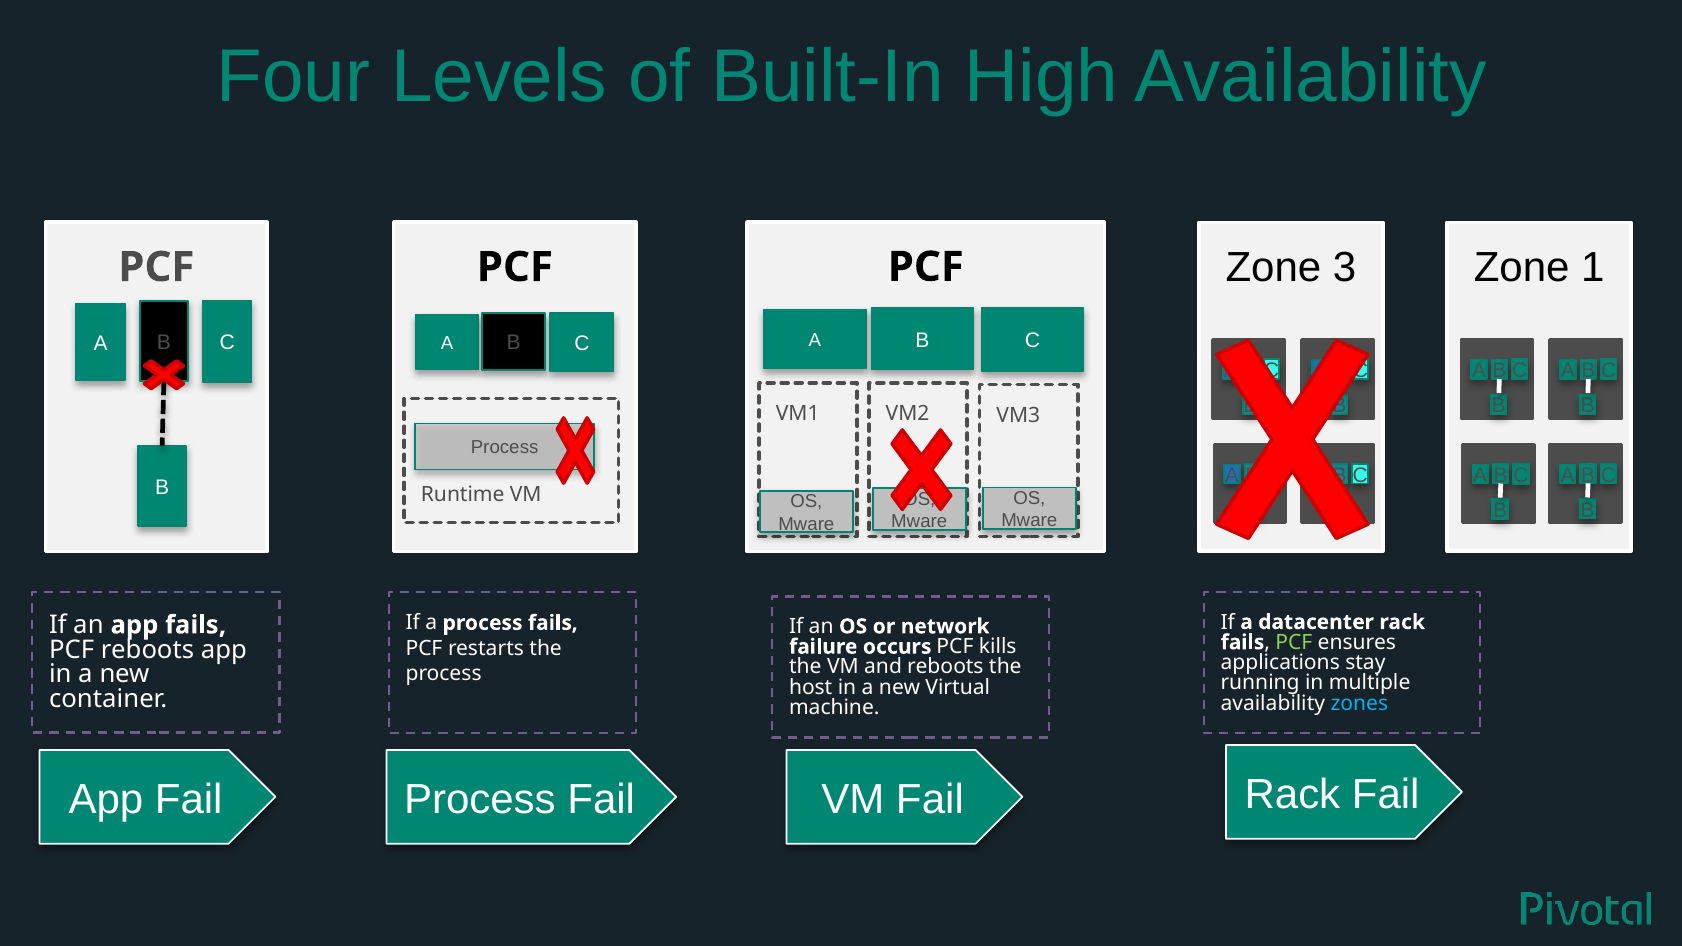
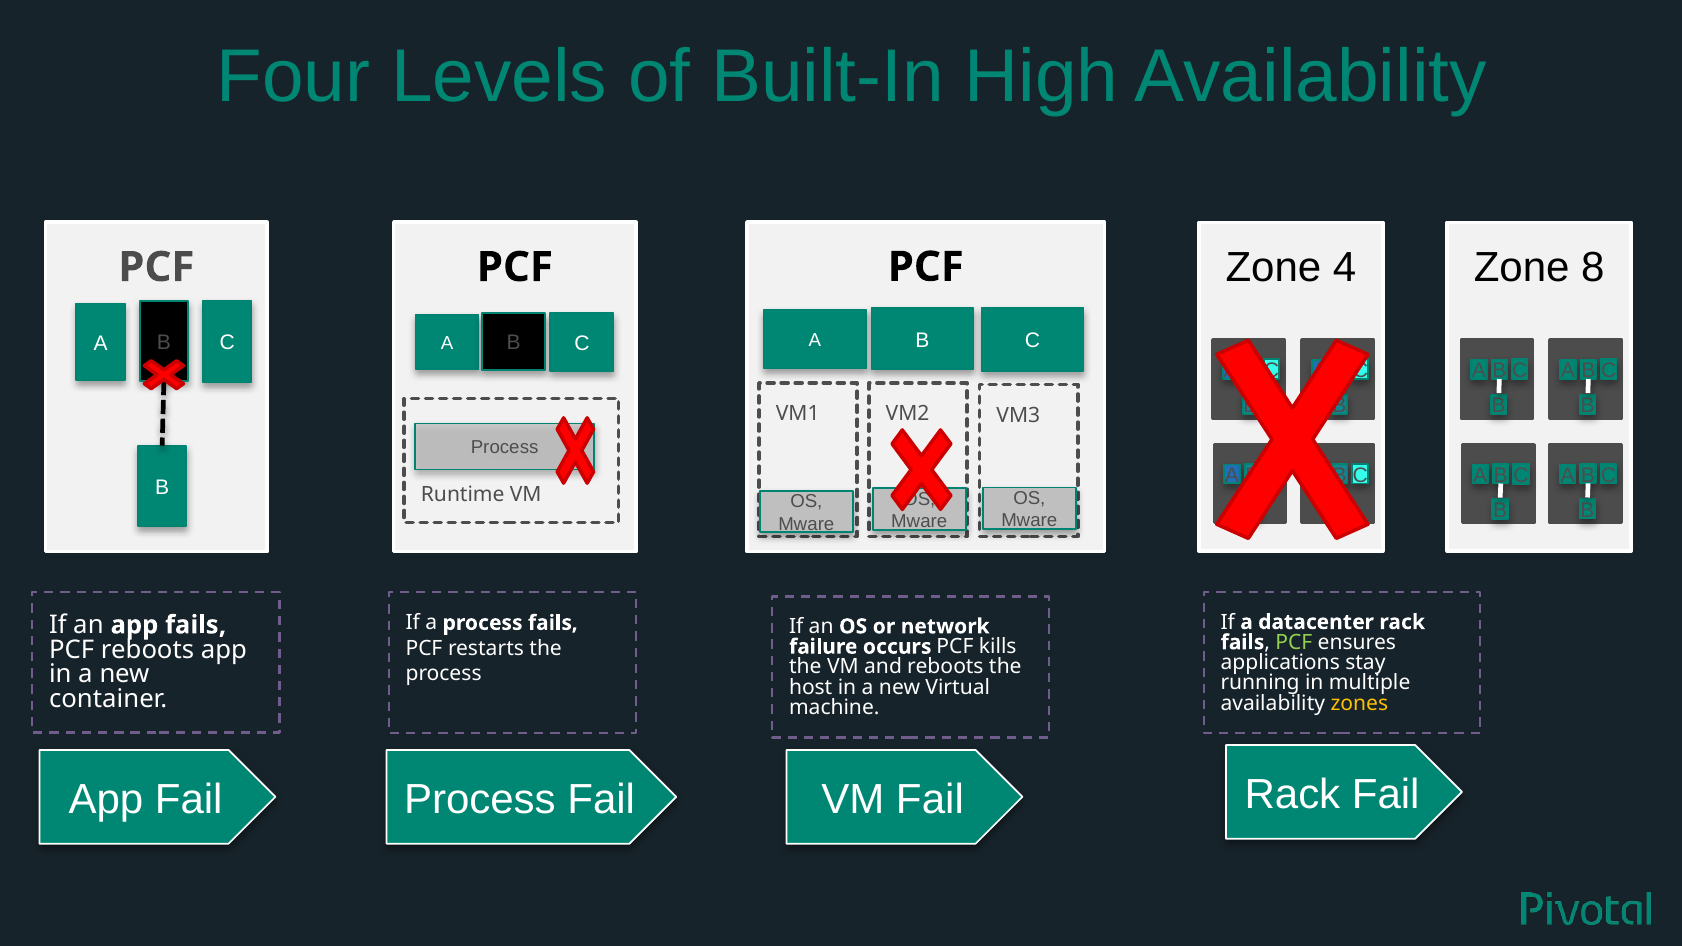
Zone 3: 3 -> 4
1: 1 -> 8
zones colour: light blue -> yellow
